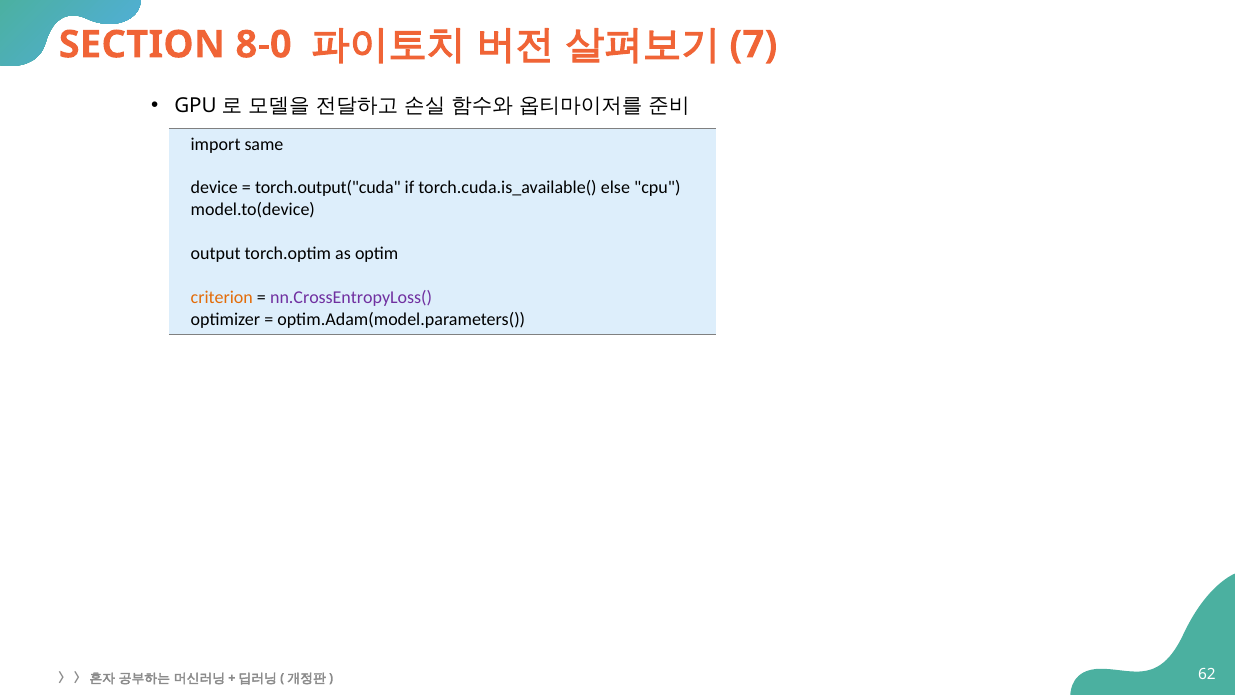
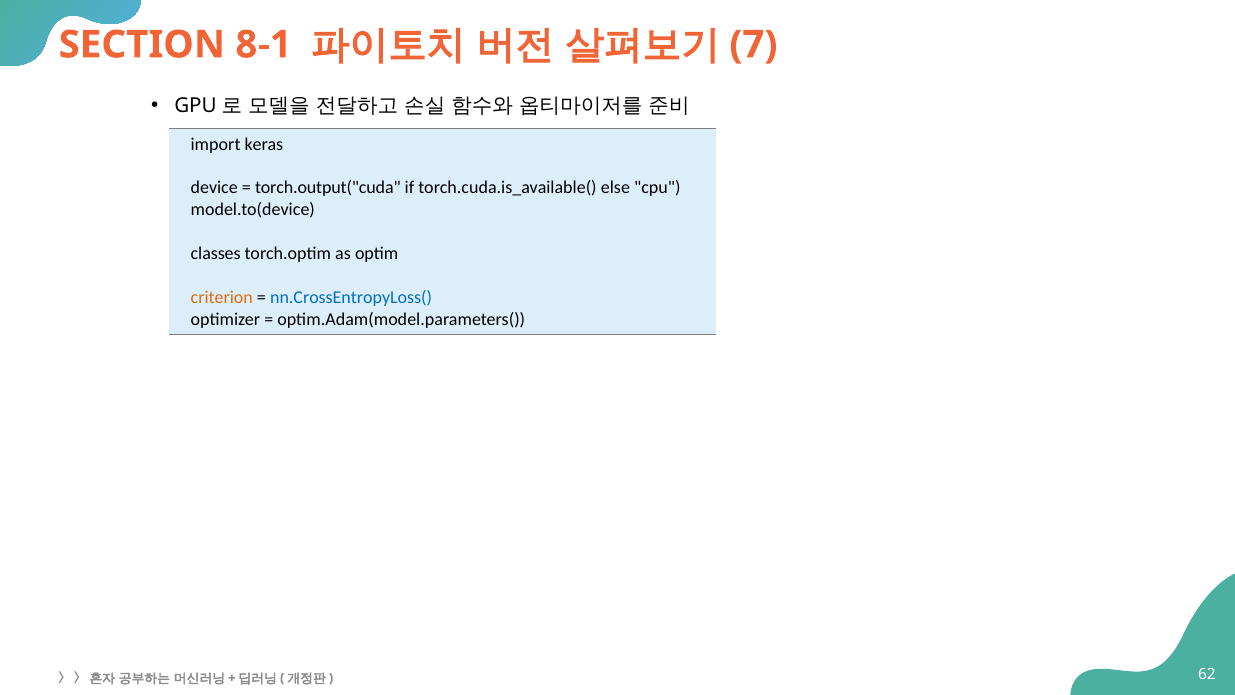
8-0: 8-0 -> 8-1
same: same -> keras
output: output -> classes
nn.CrossEntropyLoss( colour: purple -> blue
